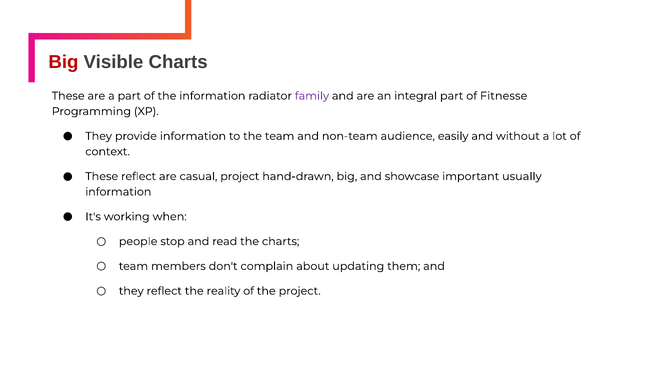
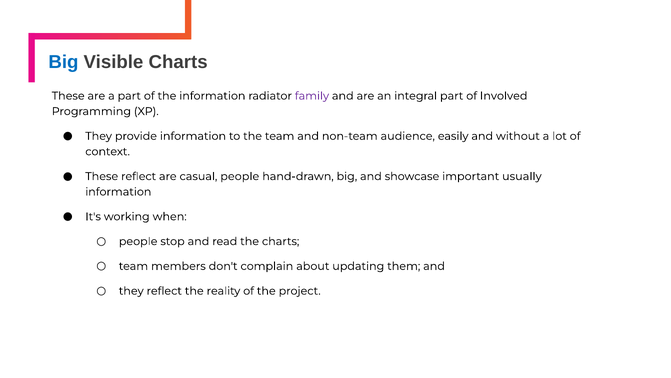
Big at (63, 62) colour: red -> blue
Fitnesse: Fitnesse -> Involved
casual project: project -> people
